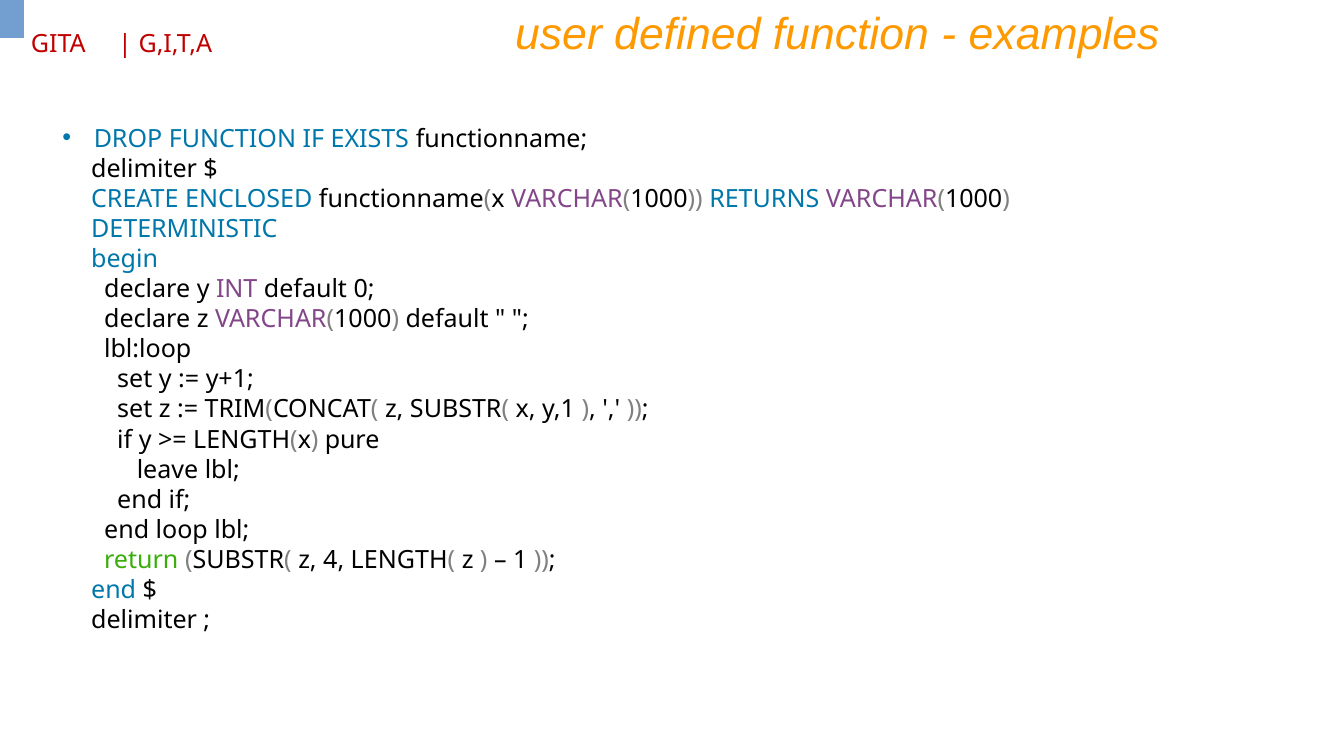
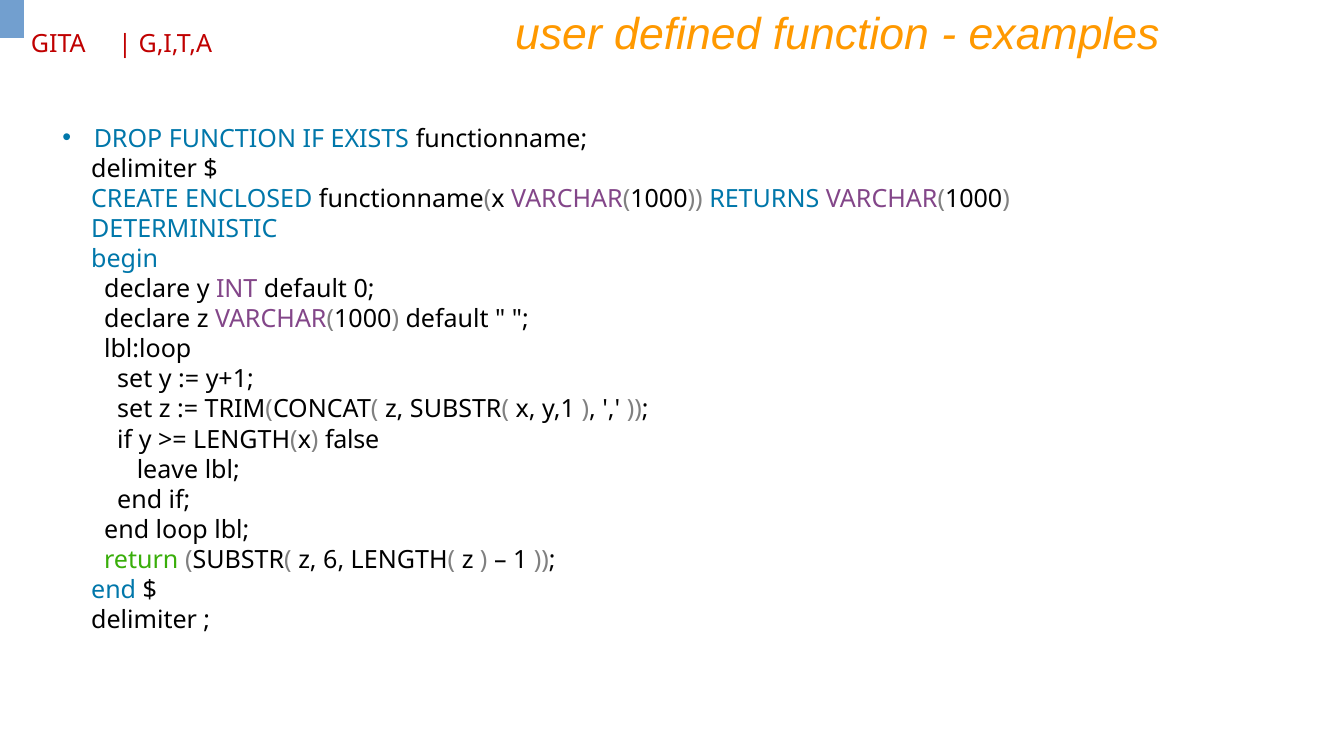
pure: pure -> false
4: 4 -> 6
